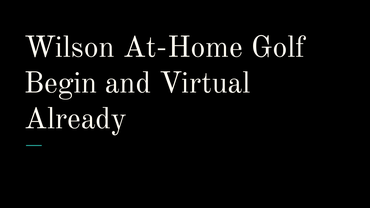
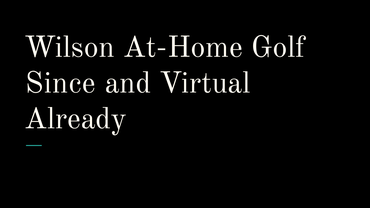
Begin: Begin -> Since
